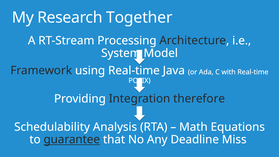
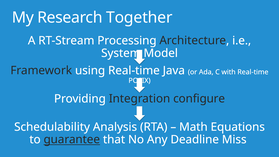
therefore: therefore -> configure
